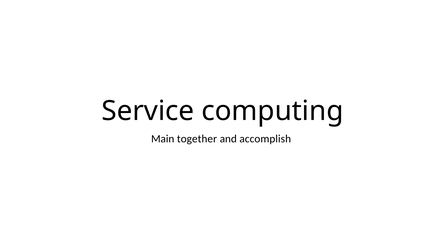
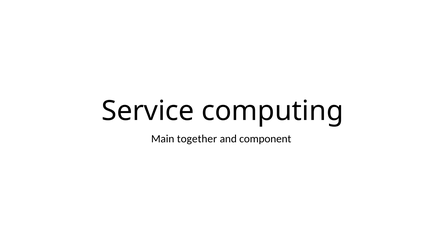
accomplish: accomplish -> component
